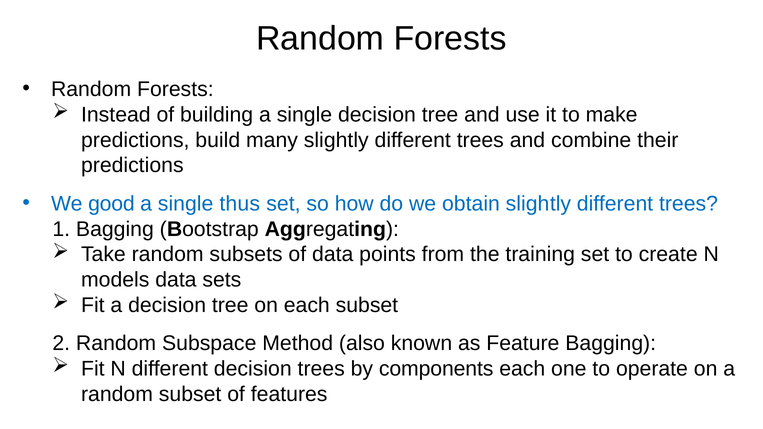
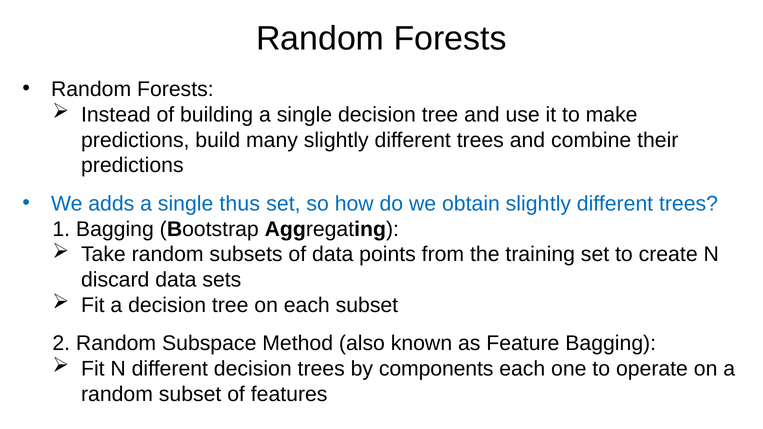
good: good -> adds
models: models -> discard
